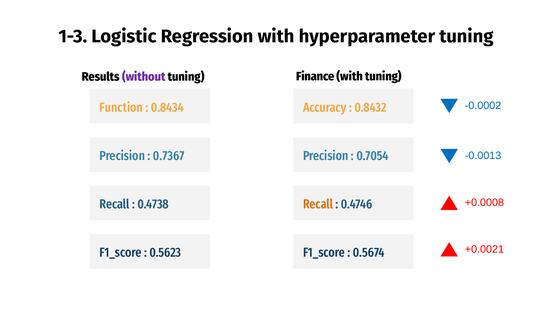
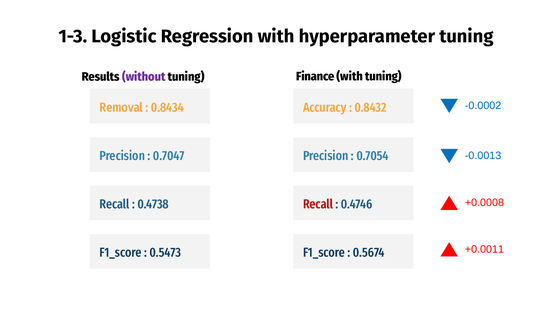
Function: Function -> Removal
0.7367: 0.7367 -> 0.7047
Recall at (318, 204) colour: orange -> red
+0.0021: +0.0021 -> +0.0011
0.5623: 0.5623 -> 0.5473
